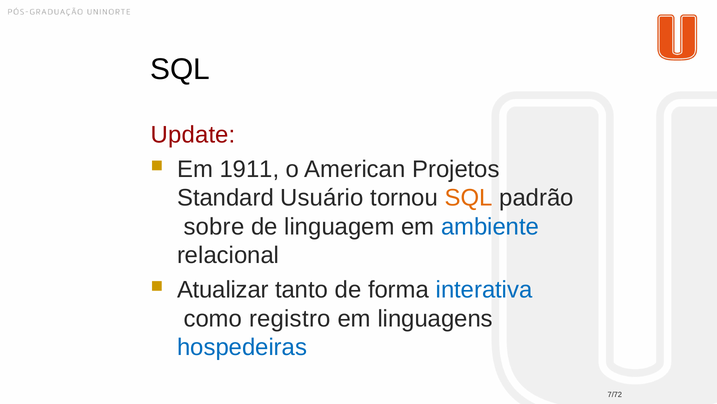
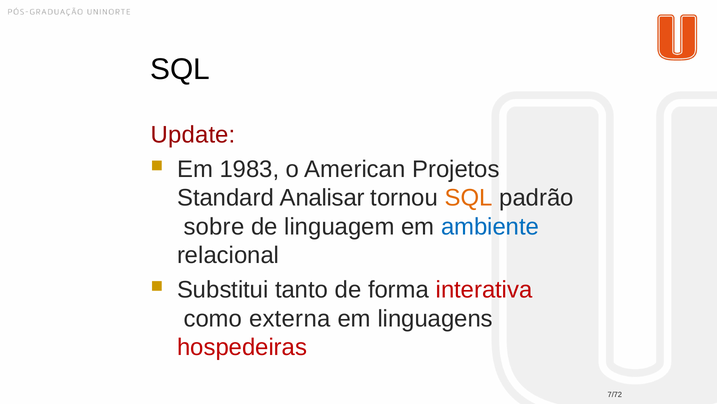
1911: 1911 -> 1983
Usuário: Usuário -> Analisar
Atualizar: Atualizar -> Substitui
interativa colour: blue -> red
registro: registro -> externa
hospedeiras colour: blue -> red
